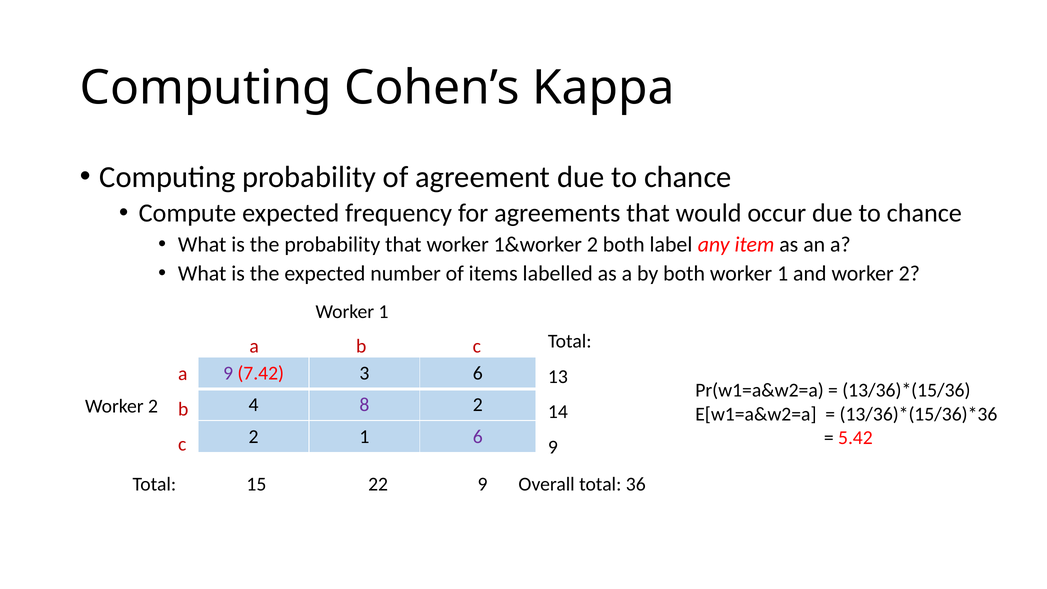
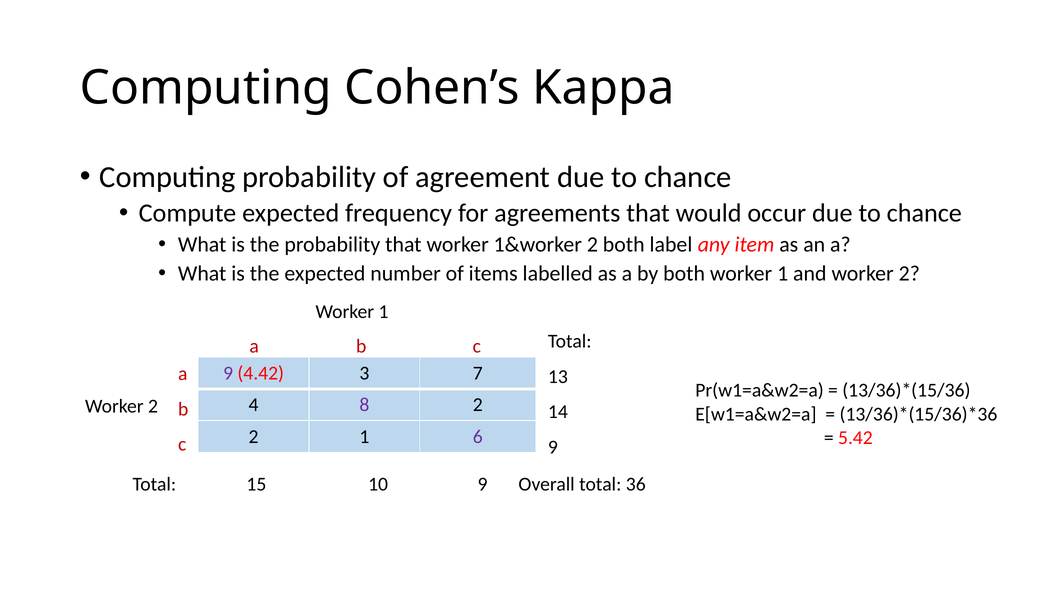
7.42: 7.42 -> 4.42
3 6: 6 -> 7
22: 22 -> 10
